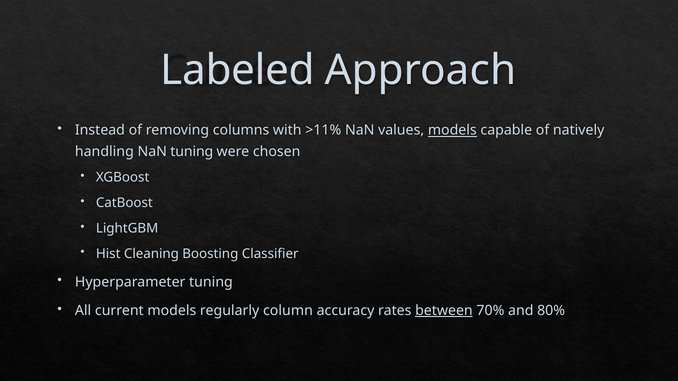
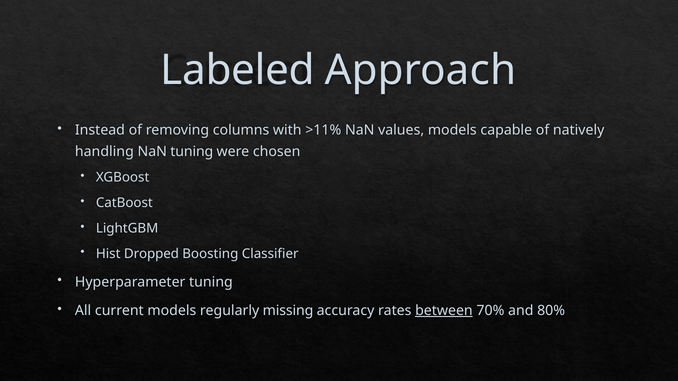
models at (452, 130) underline: present -> none
Cleaning: Cleaning -> Dropped
column: column -> missing
